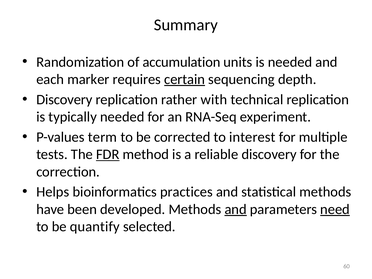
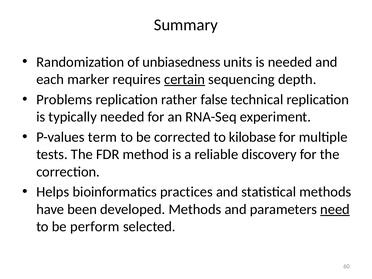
accumulation: accumulation -> unbiasedness
Discovery at (64, 100): Discovery -> Problems
with: with -> false
interest: interest -> kilobase
FDR underline: present -> none
and at (236, 209) underline: present -> none
quantify: quantify -> perform
